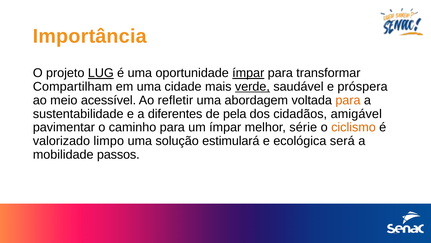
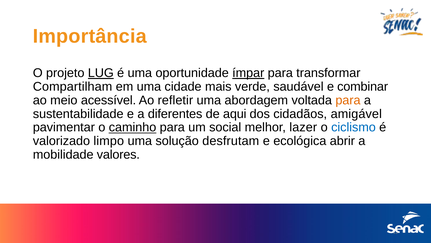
verde underline: present -> none
próspera: próspera -> combinar
pela: pela -> aqui
caminho underline: none -> present
um ímpar: ímpar -> social
série: série -> lazer
ciclismo colour: orange -> blue
estimulará: estimulará -> desfrutam
será: será -> abrir
passos: passos -> valores
